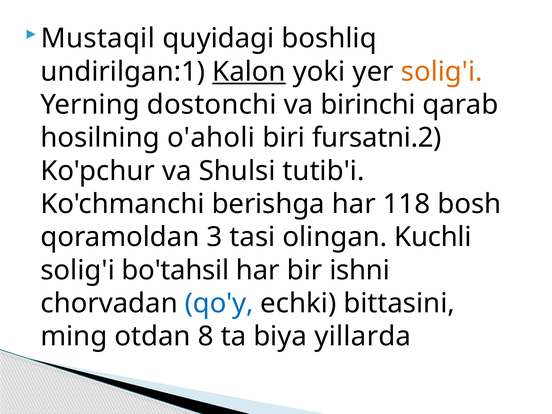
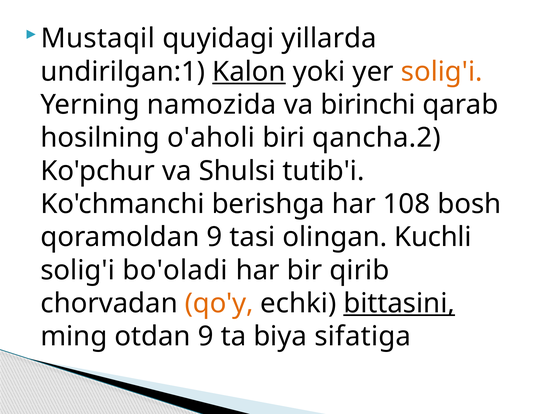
boshliq: boshliq -> yillarda
dostonchi: dostonchi -> namozida
fursatni.2: fursatni.2 -> qancha.2
118: 118 -> 108
qoramoldan 3: 3 -> 9
bo'tahsil: bo'tahsil -> bo'oladi
ishni: ishni -> qirib
qo'y colour: blue -> orange
bittasini underline: none -> present
otdan 8: 8 -> 9
yillarda: yillarda -> sifatiga
